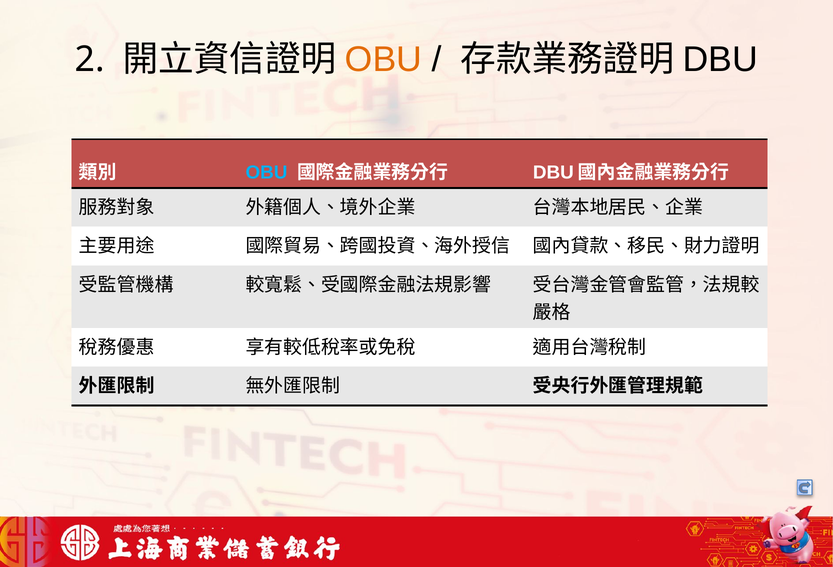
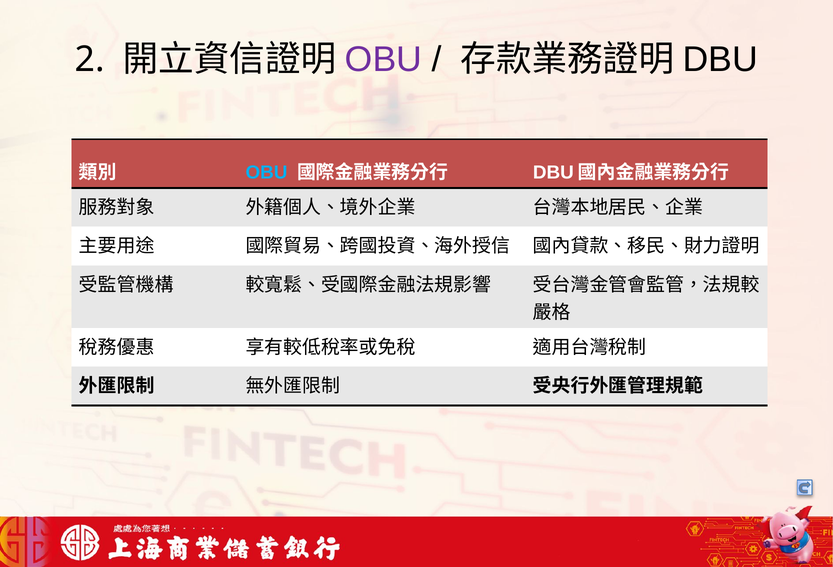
OBU at (384, 59) colour: orange -> purple
